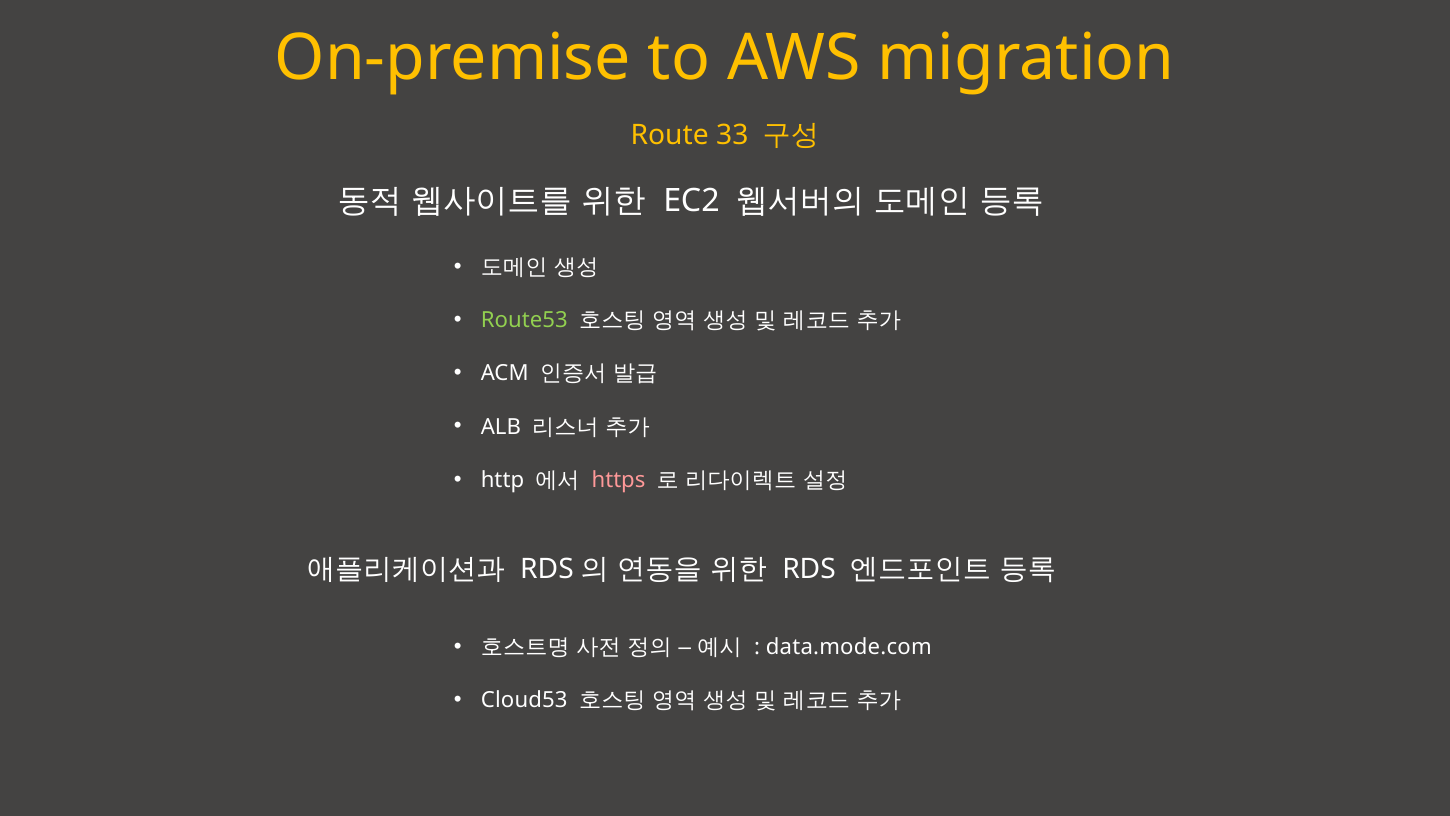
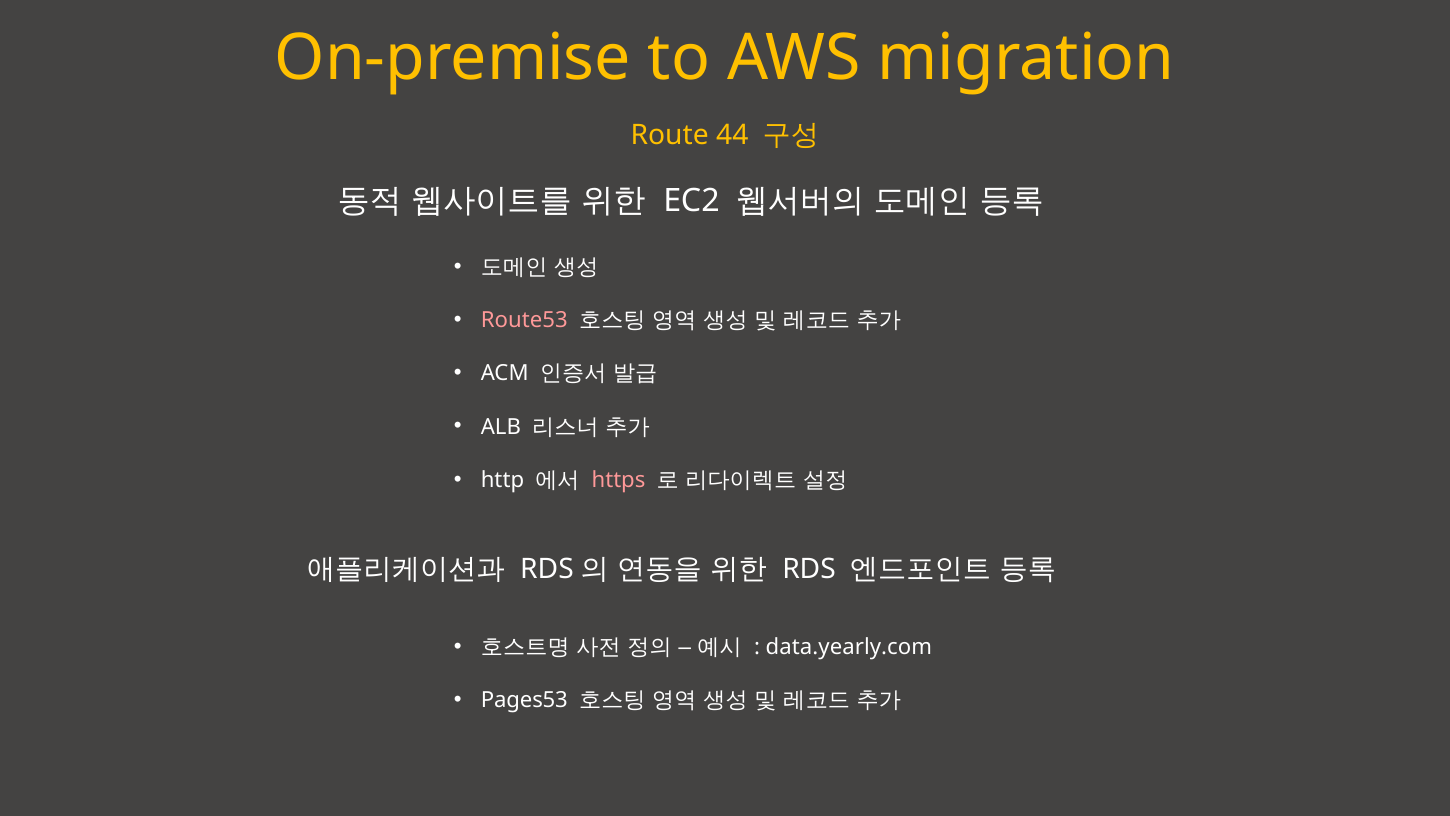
33: 33 -> 44
Route53 colour: light green -> pink
data.mode.com: data.mode.com -> data.yearly.com
Cloud53: Cloud53 -> Pages53
